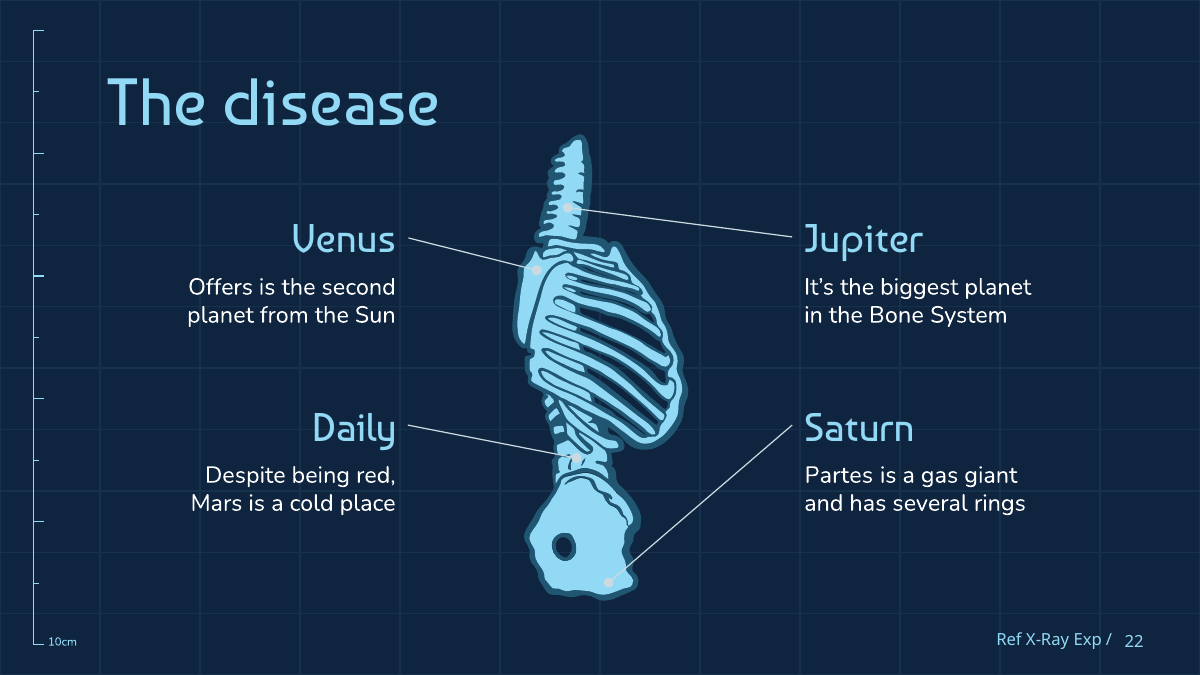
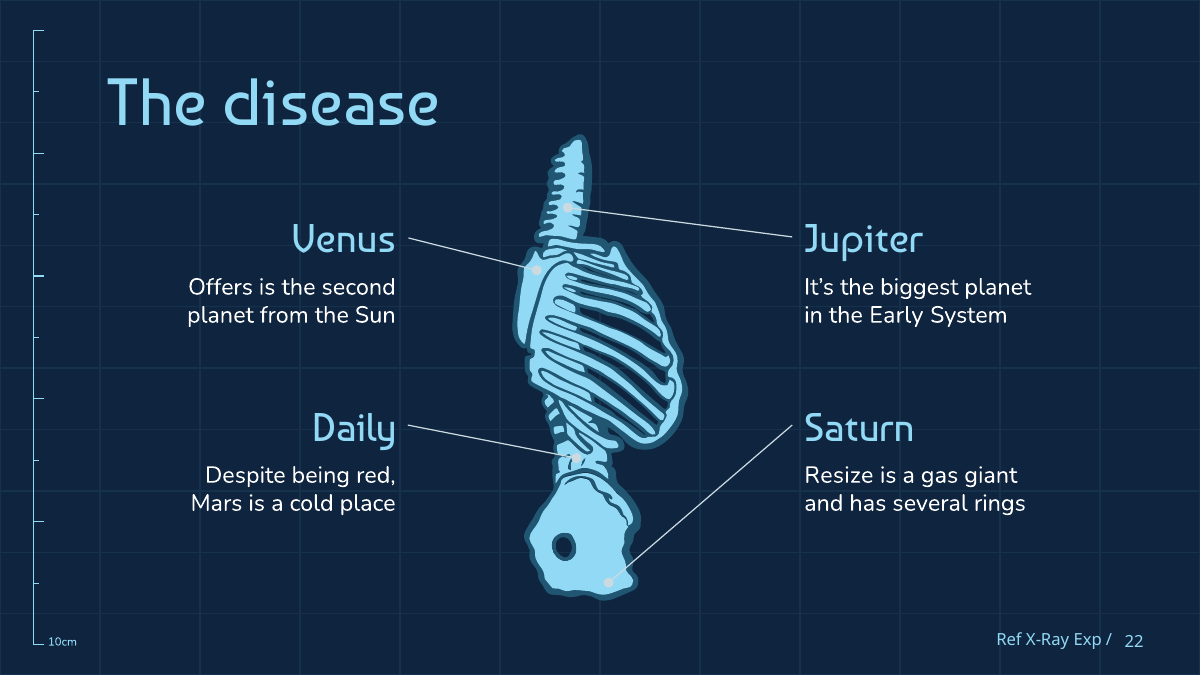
Bone: Bone -> Early
Partes: Partes -> Resize
